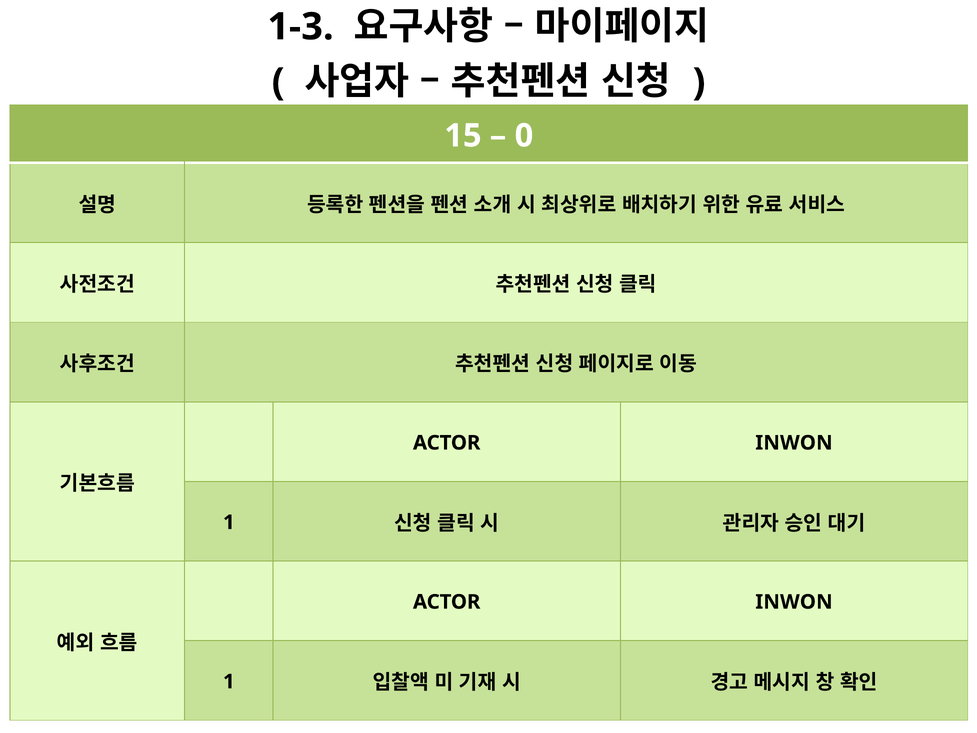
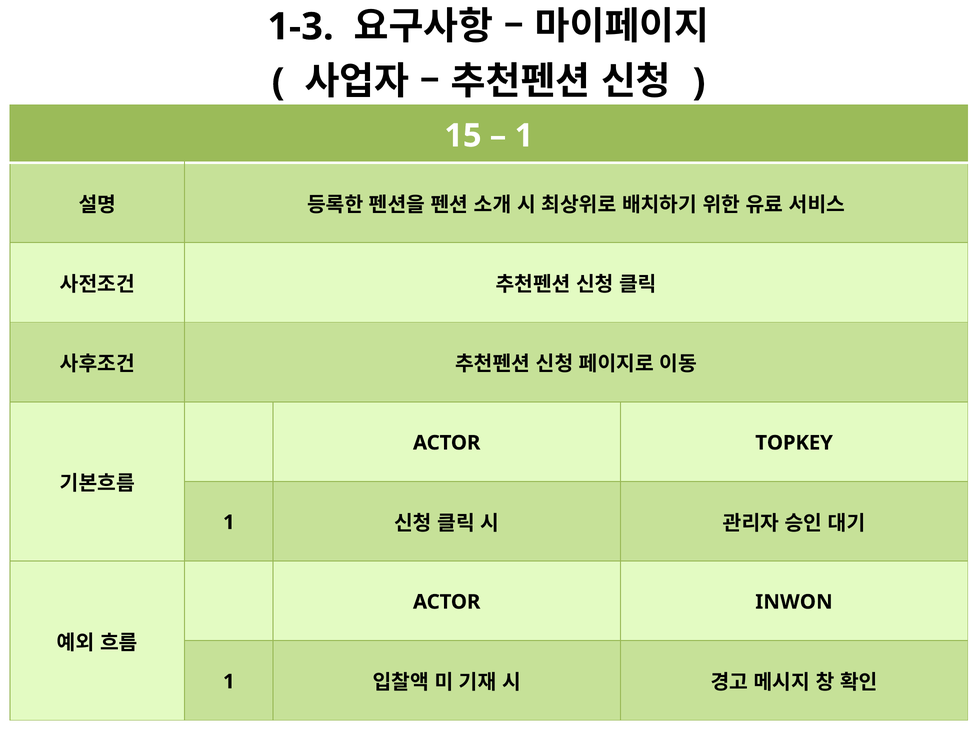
0 at (524, 136): 0 -> 1
INWON at (794, 443): INWON -> TOPKEY
